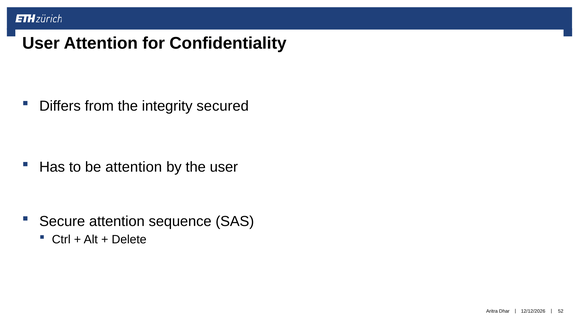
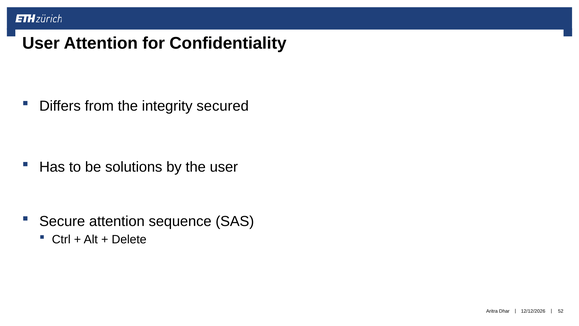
be attention: attention -> solutions
